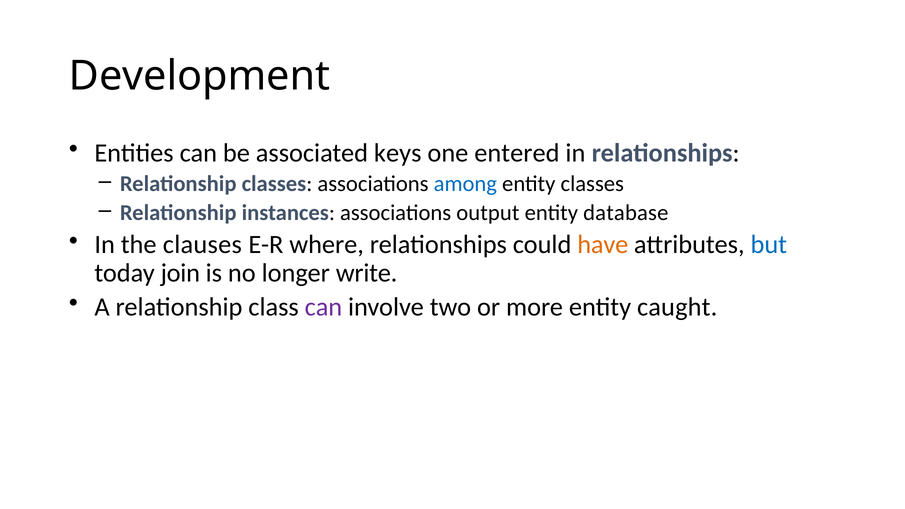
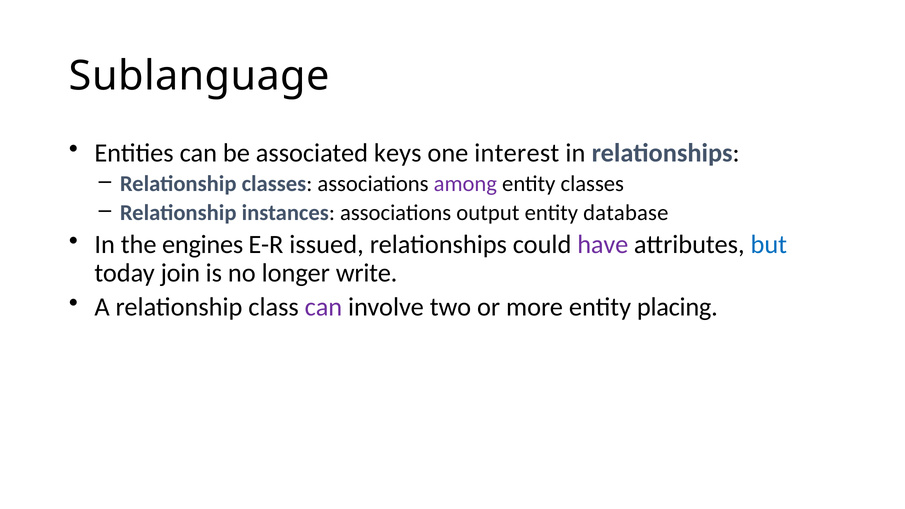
Development: Development -> Sublanguage
entered: entered -> interest
among colour: blue -> purple
clauses: clauses -> engines
where: where -> issued
have colour: orange -> purple
caught: caught -> placing
